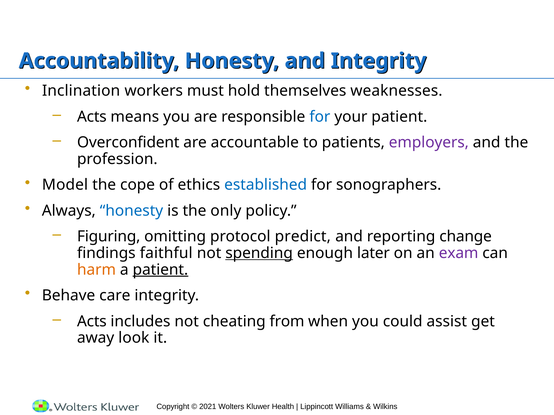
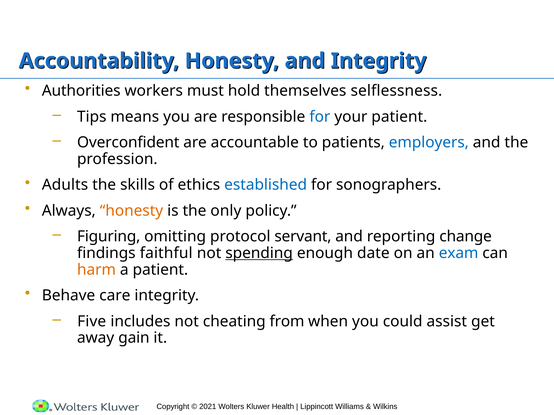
Inclination: Inclination -> Authorities
weaknesses: weaknesses -> selflessness
Acts at (92, 117): Acts -> Tips
employers colour: purple -> blue
Model: Model -> Adults
cope: cope -> skills
honesty at (131, 211) colour: blue -> orange
predict: predict -> servant
later: later -> date
exam colour: purple -> blue
patient at (160, 270) underline: present -> none
Acts at (92, 322): Acts -> Five
look: look -> gain
